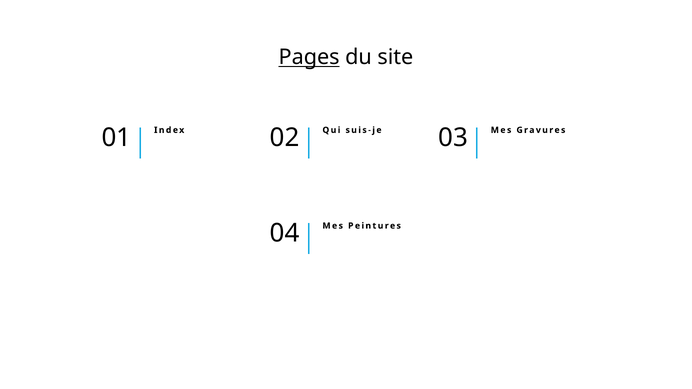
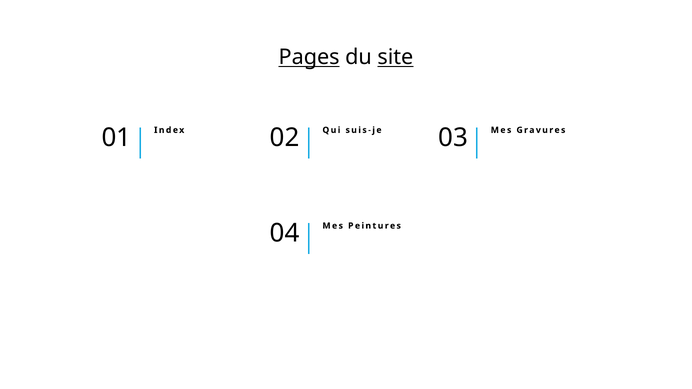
site underline: none -> present
